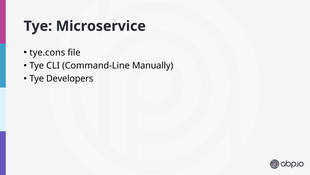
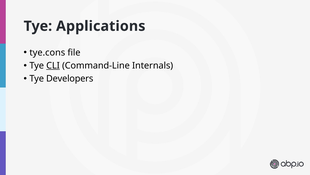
Microservice: Microservice -> Applications
CLI underline: none -> present
Manually: Manually -> Internals
